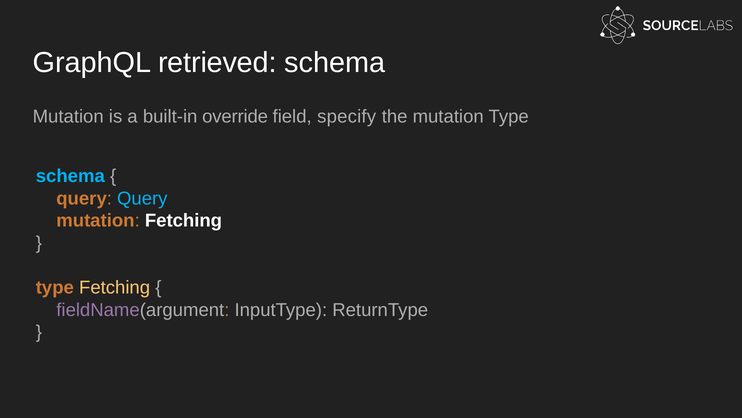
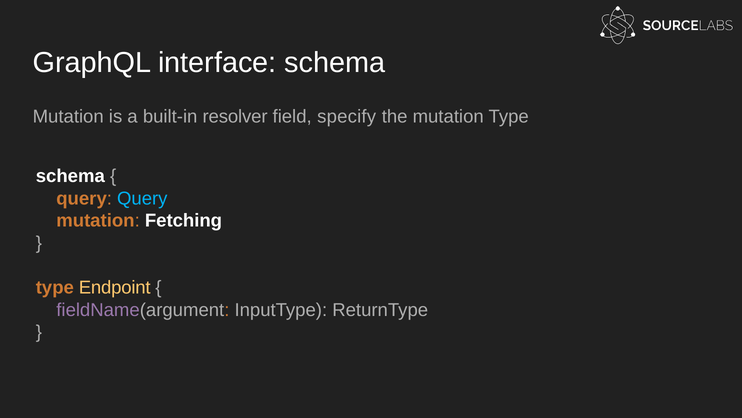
retrieved: retrieved -> interface
override: override -> resolver
schema at (70, 176) colour: light blue -> white
type Fetching: Fetching -> Endpoint
